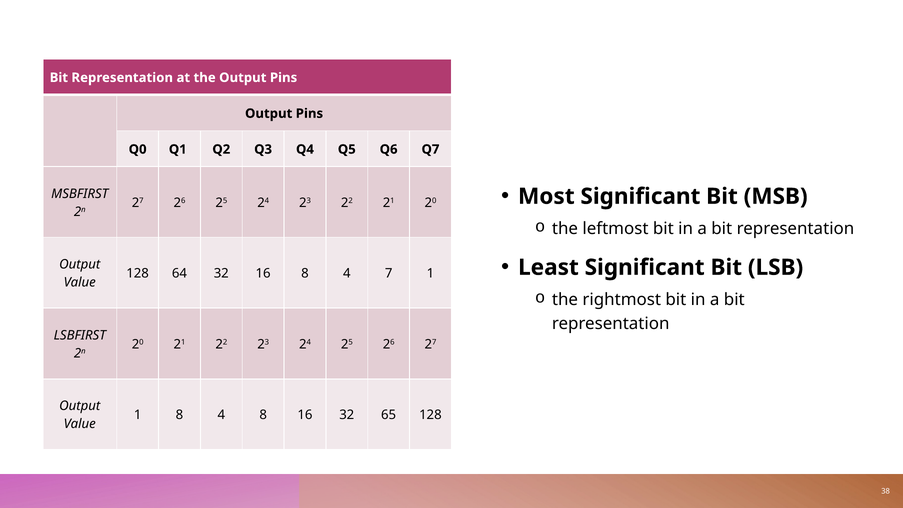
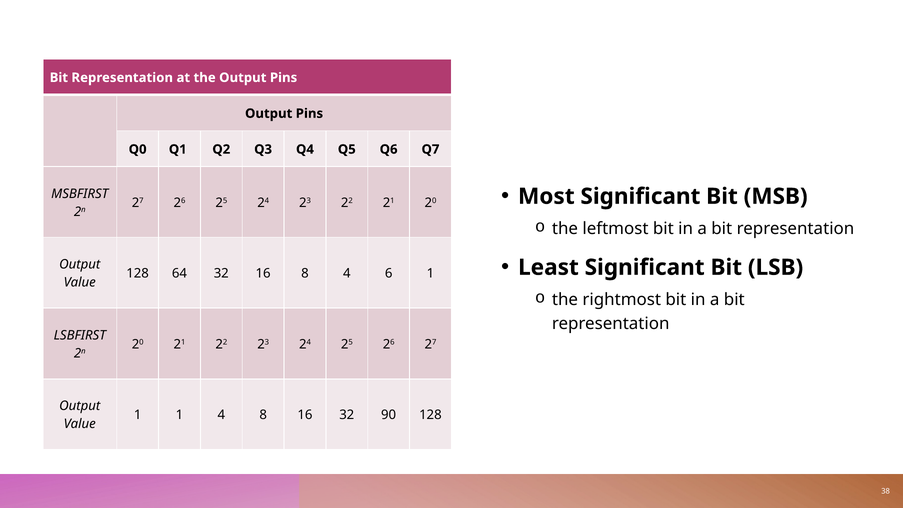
7: 7 -> 6
1 8: 8 -> 1
65: 65 -> 90
